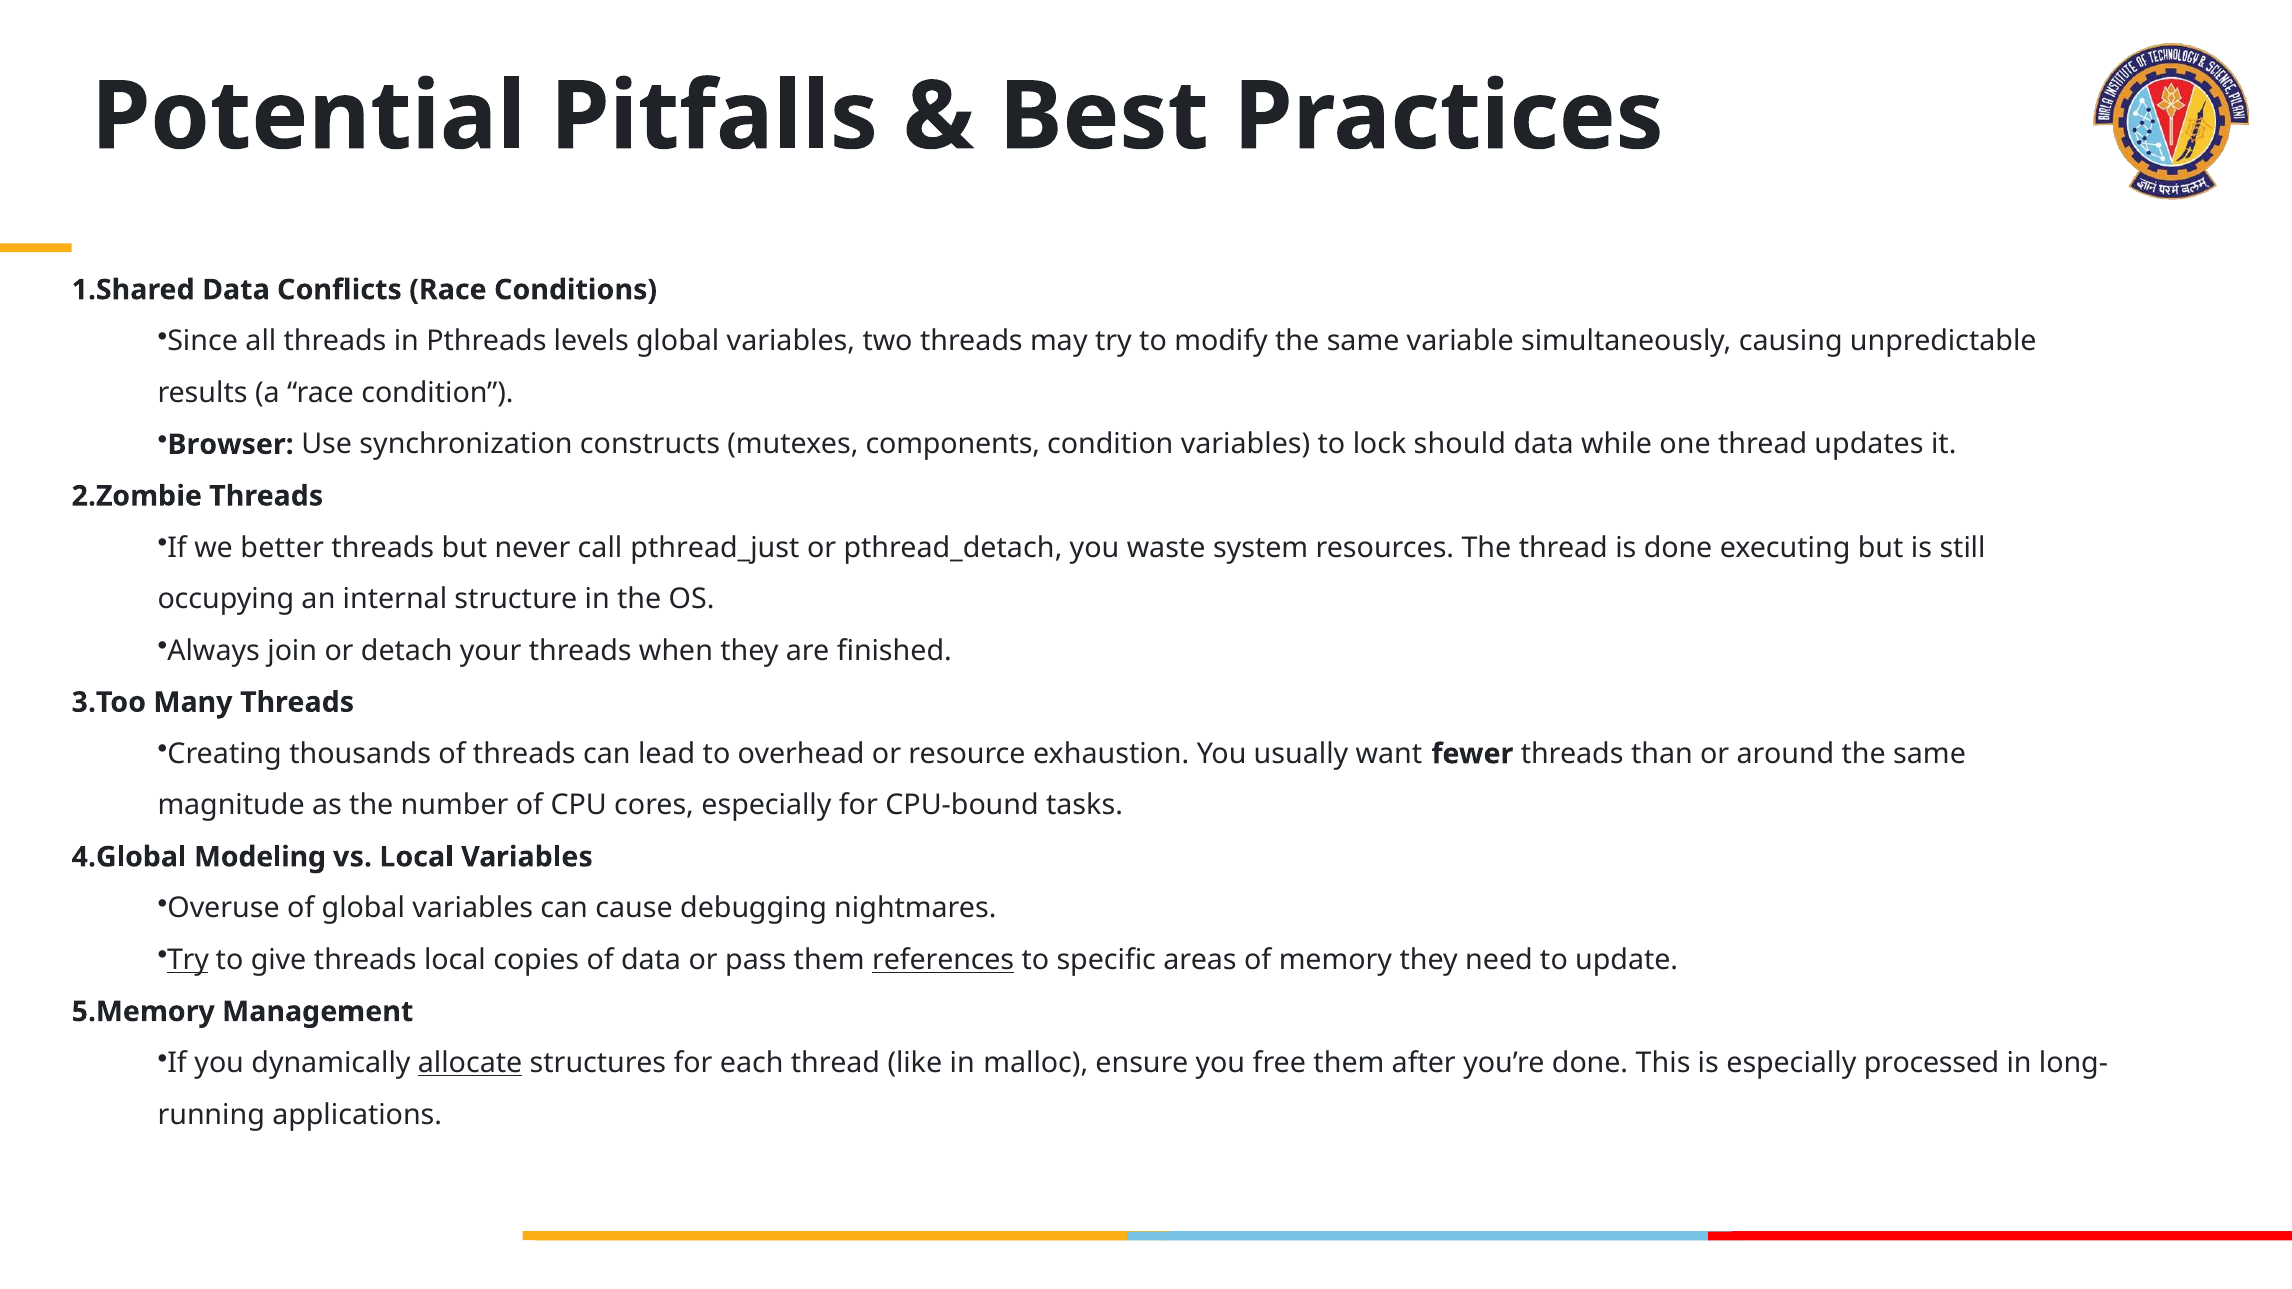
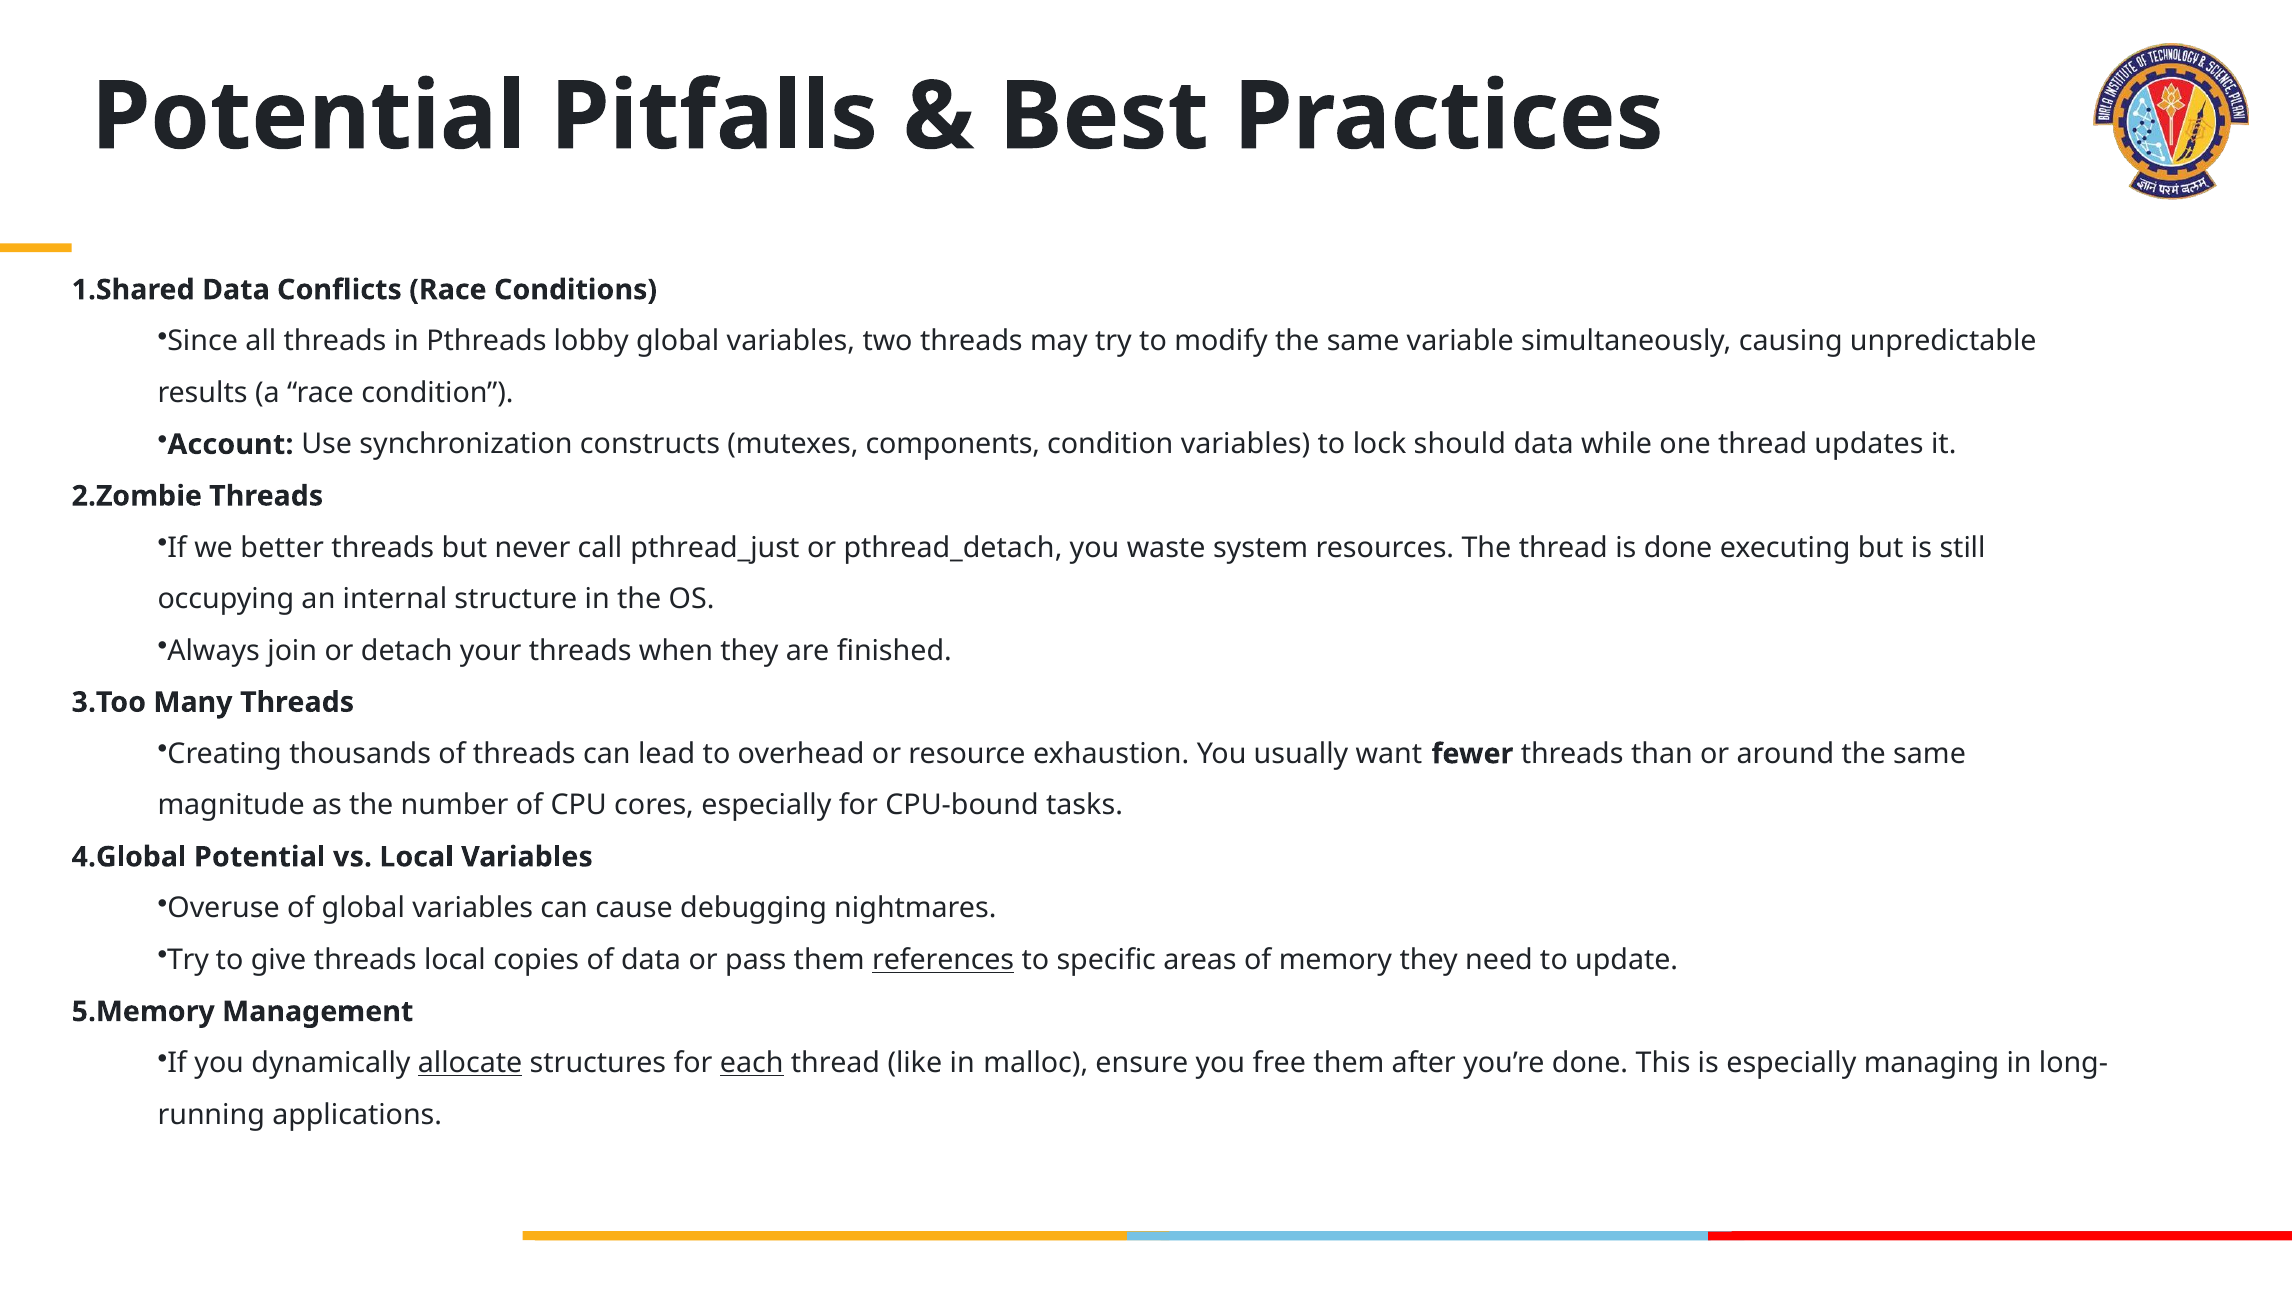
levels: levels -> lobby
Browser: Browser -> Account
Modeling at (260, 857): Modeling -> Potential
Try at (188, 960) underline: present -> none
each underline: none -> present
processed: processed -> managing
